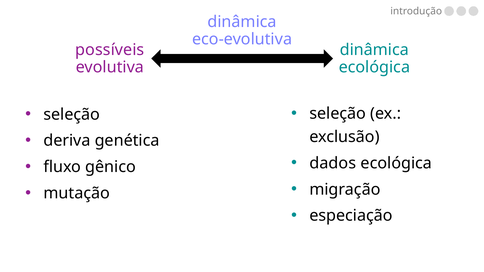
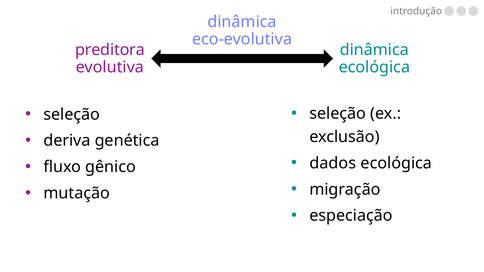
possíveis: possíveis -> preditora
